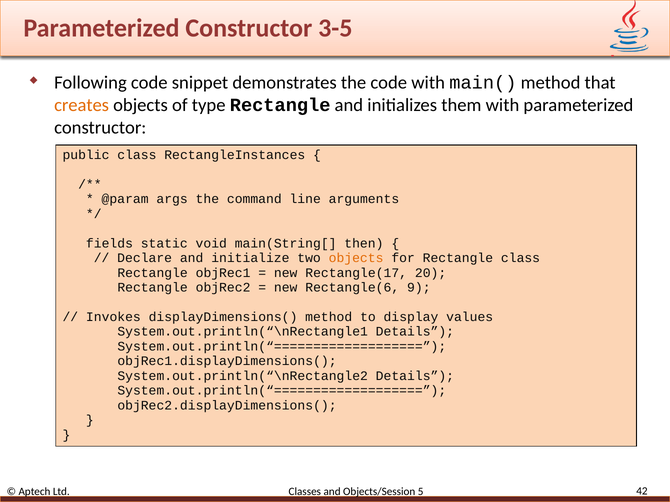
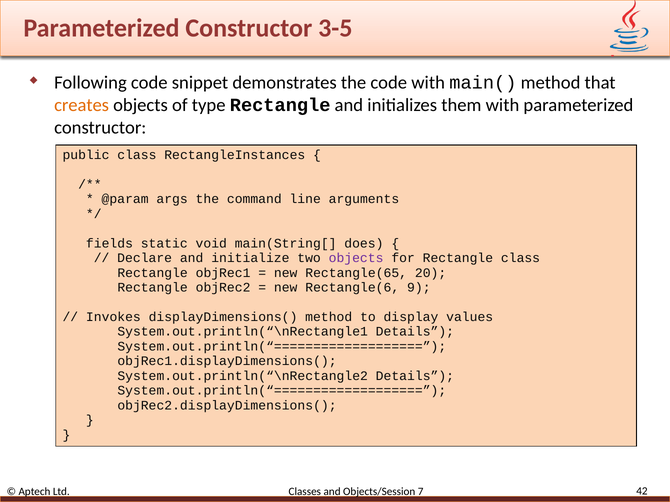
then: then -> does
objects at (356, 258) colour: orange -> purple
Rectangle(17: Rectangle(17 -> Rectangle(65
5: 5 -> 7
